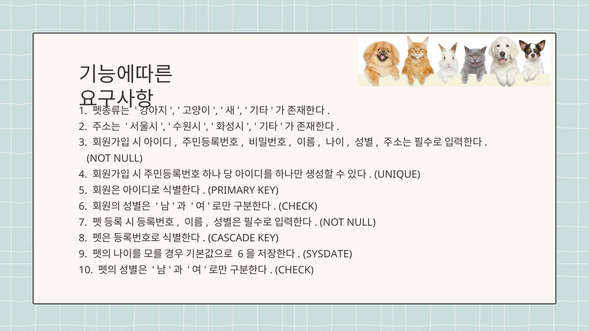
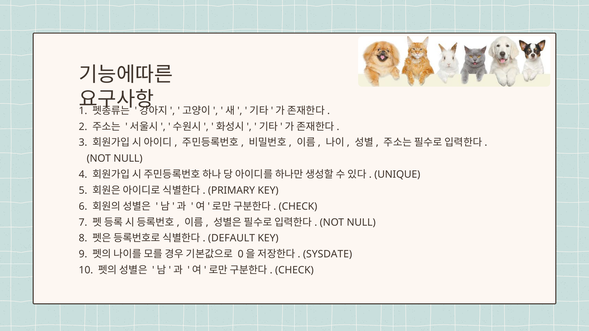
CASCADE: CASCADE -> DEFAULT
6 at (241, 254): 6 -> 0
